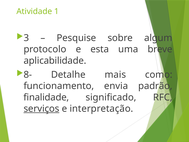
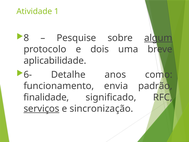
3: 3 -> 8
algum underline: none -> present
esta: esta -> dois
8-: 8- -> 6-
mais: mais -> anos
interpretação: interpretação -> sincronização
